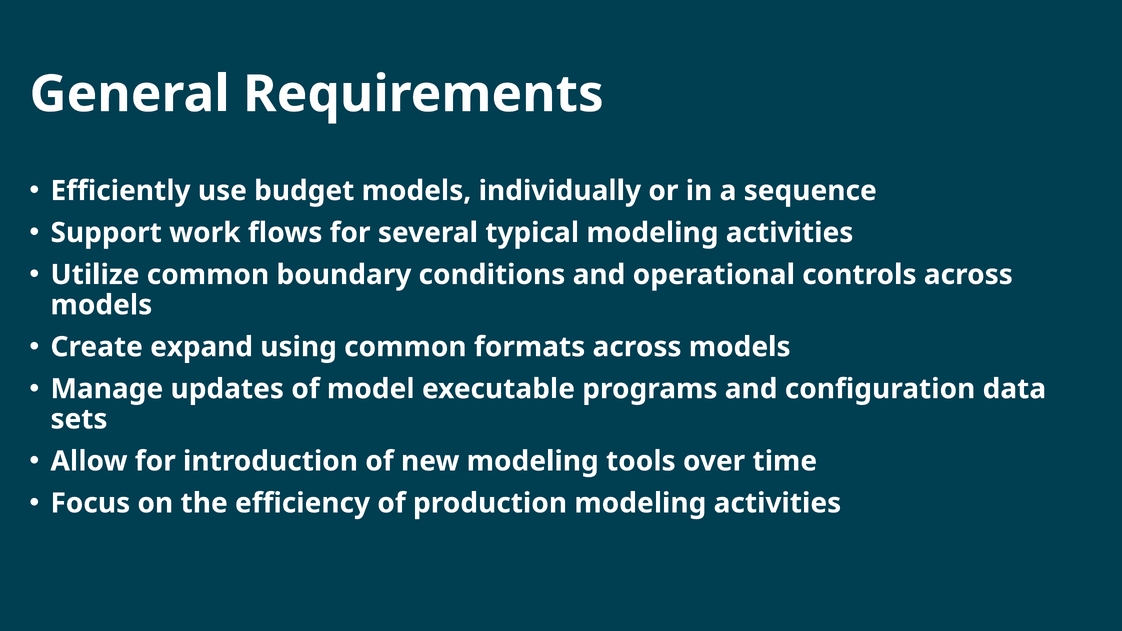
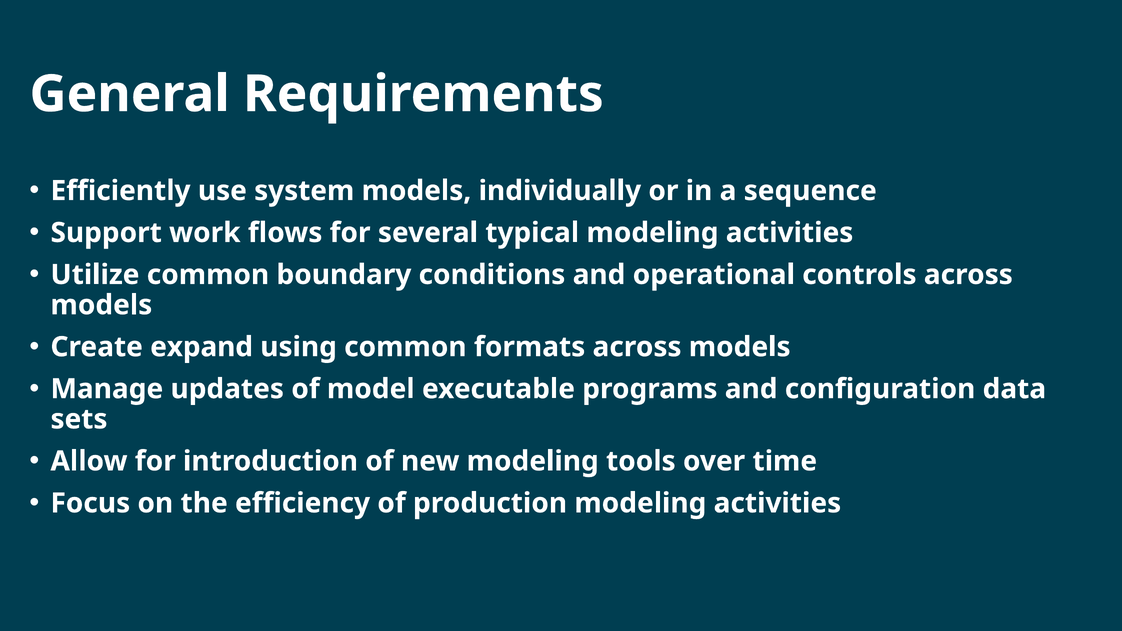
budget: budget -> system
